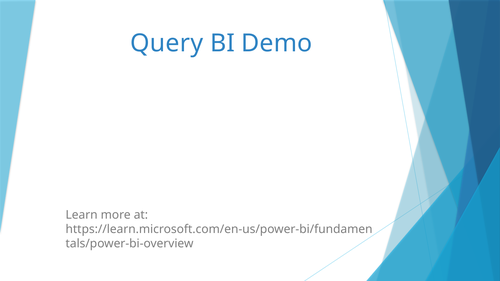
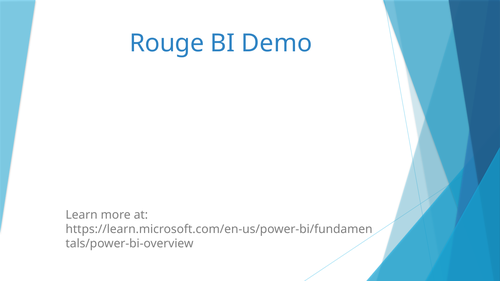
Query: Query -> Rouge
